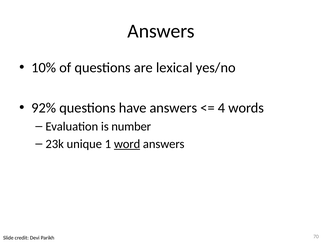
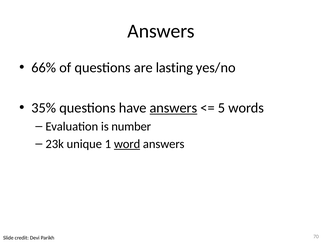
10%: 10% -> 66%
lexical: lexical -> lasting
92%: 92% -> 35%
answers at (173, 108) underline: none -> present
4: 4 -> 5
